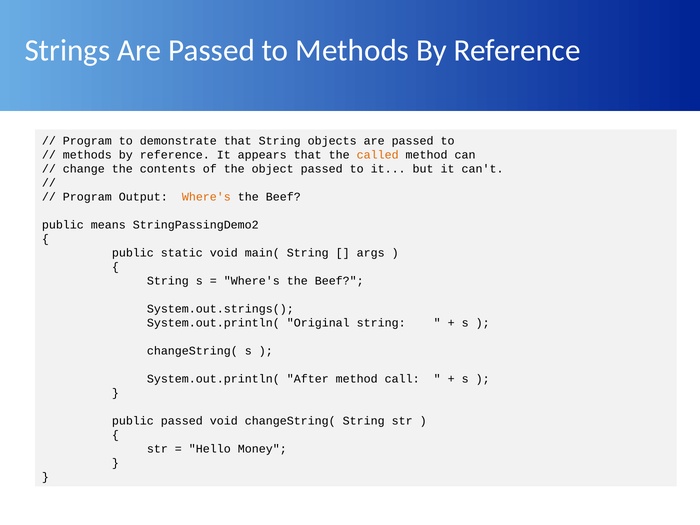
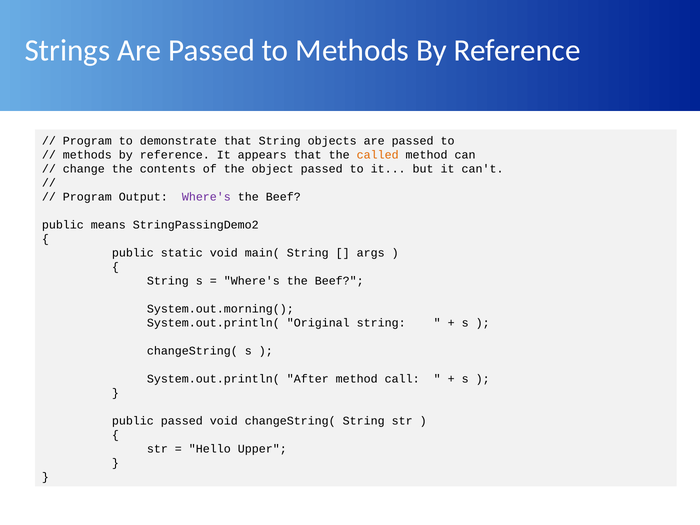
Where's at (206, 197) colour: orange -> purple
System.out.strings(: System.out.strings( -> System.out.morning(
Money: Money -> Upper
